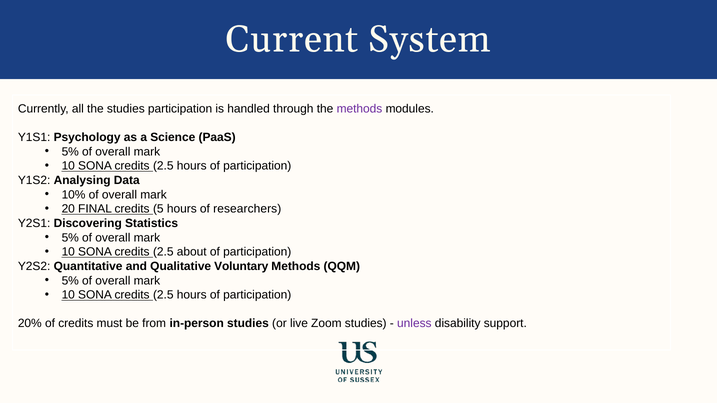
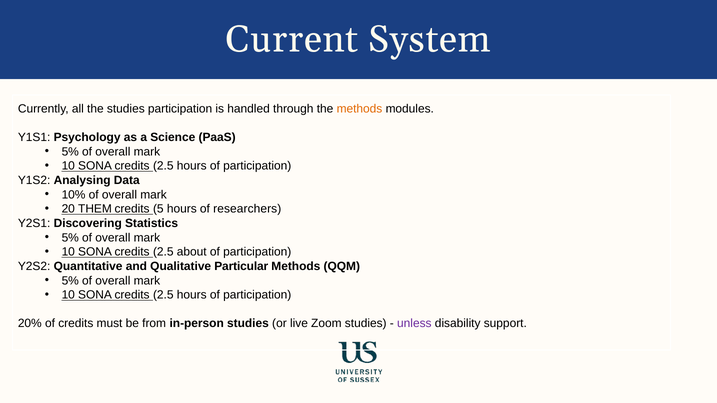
methods at (359, 109) colour: purple -> orange
FINAL: FINAL -> THEM
Voluntary: Voluntary -> Particular
